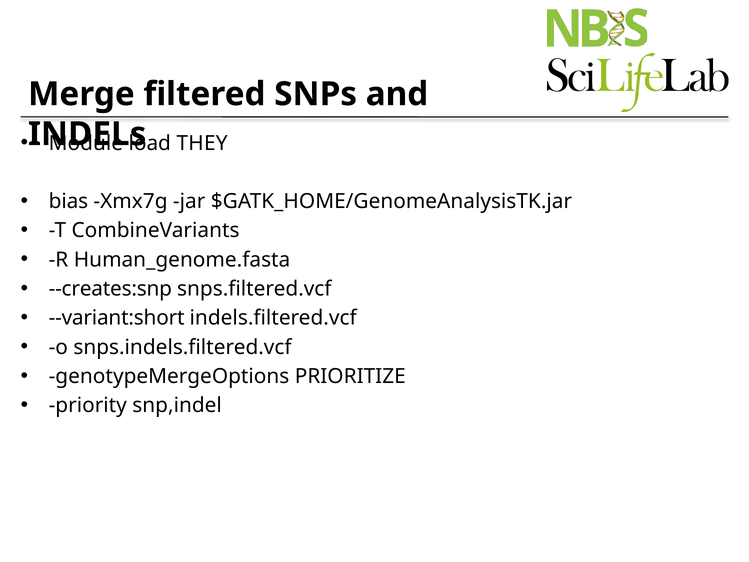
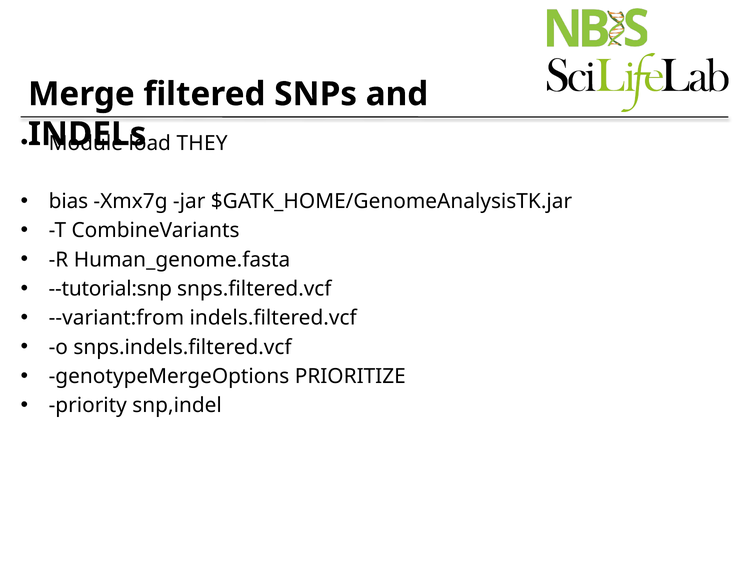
--creates:snp: --creates:snp -> --tutorial:snp
--variant:short: --variant:short -> --variant:from
